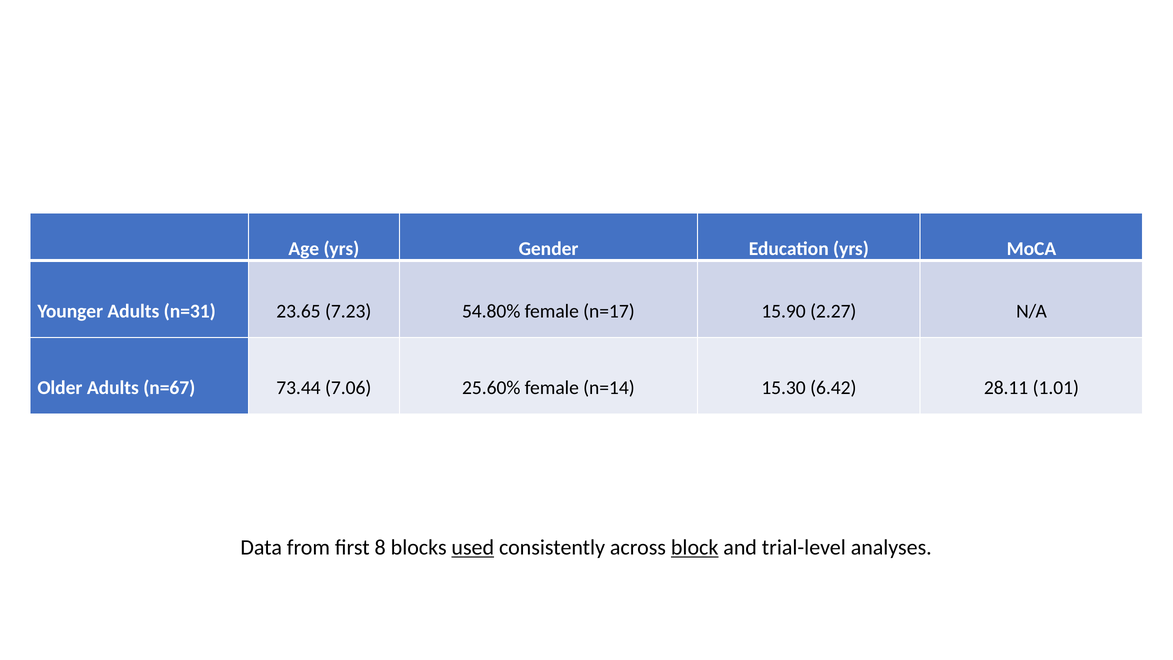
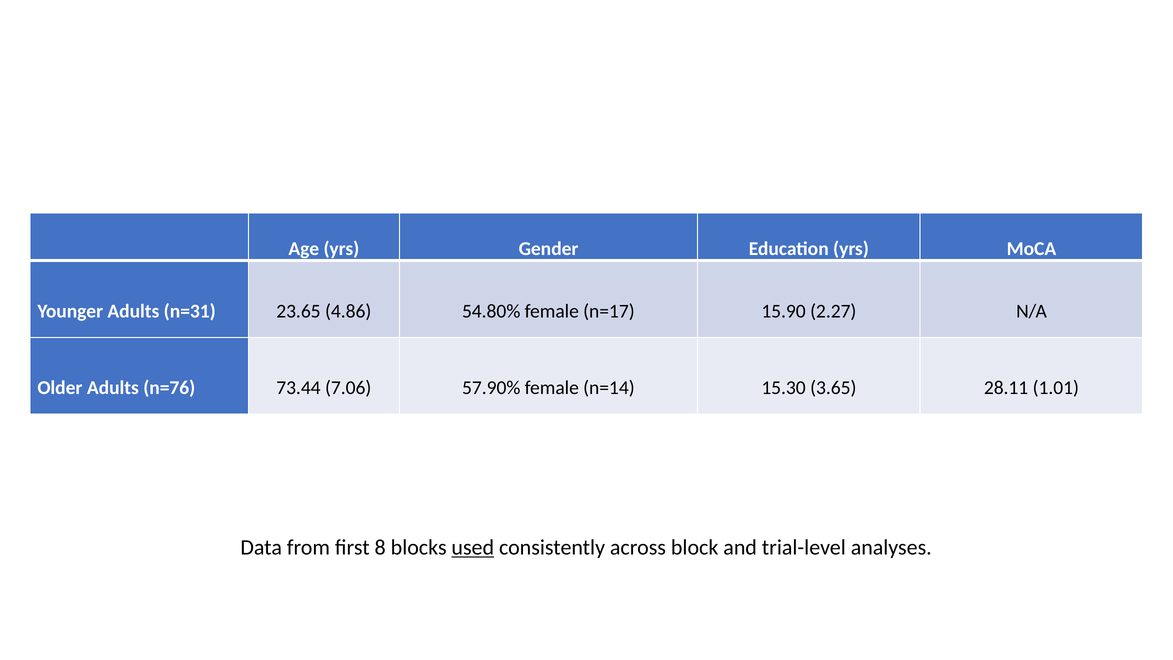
7.23: 7.23 -> 4.86
n=67: n=67 -> n=76
25.60%: 25.60% -> 57.90%
6.42: 6.42 -> 3.65
block underline: present -> none
